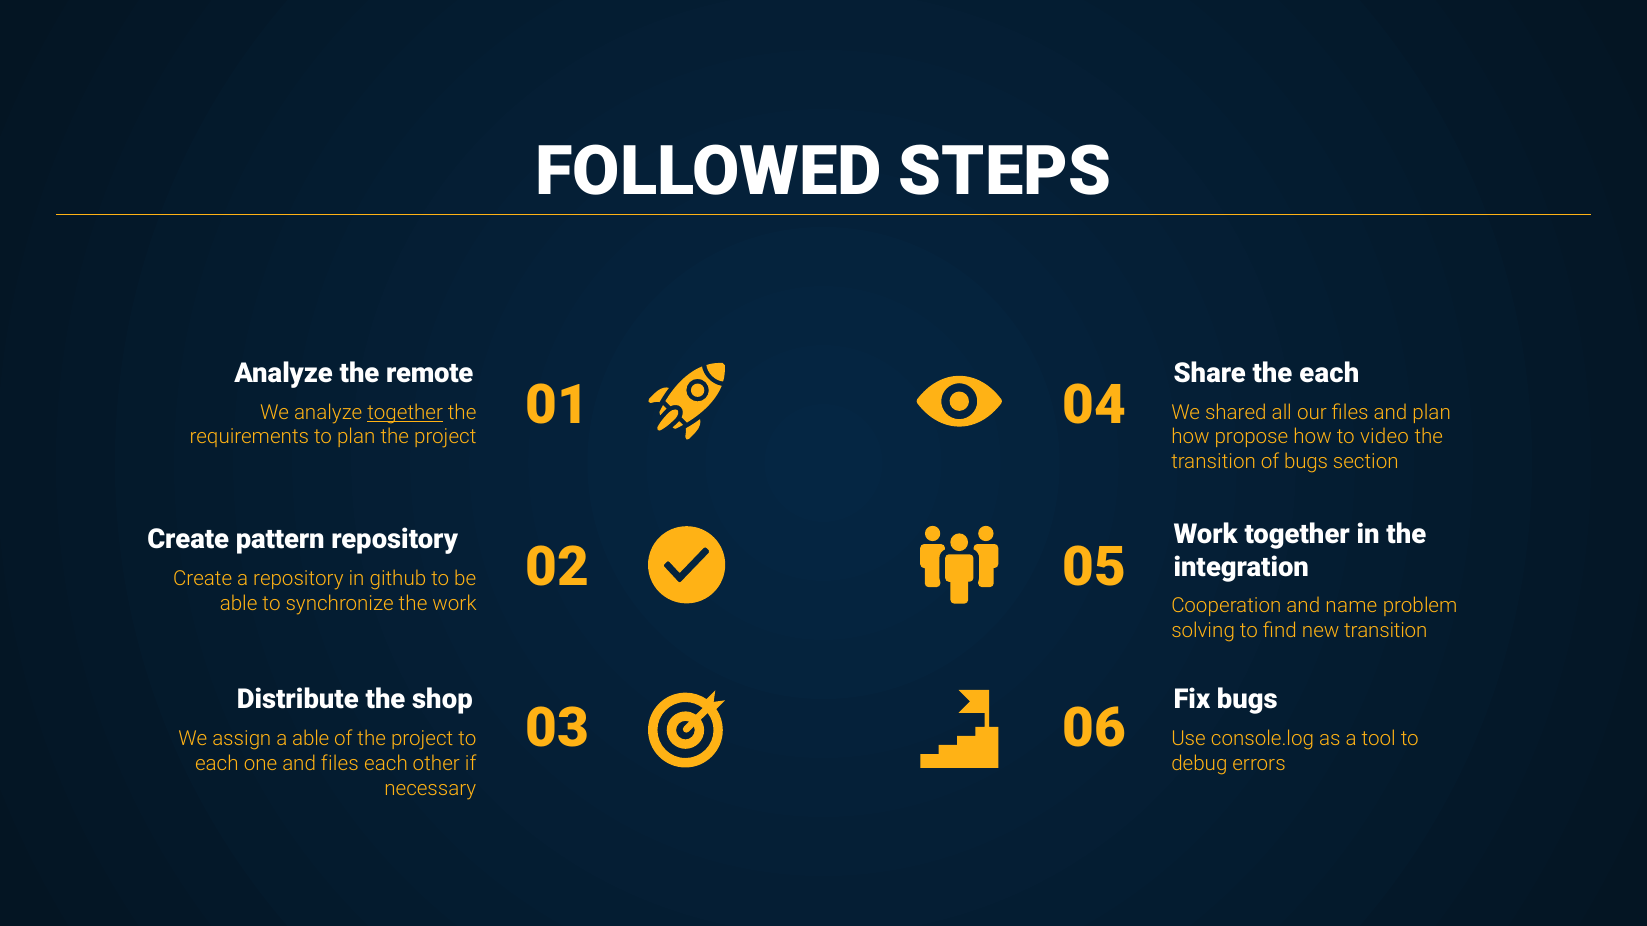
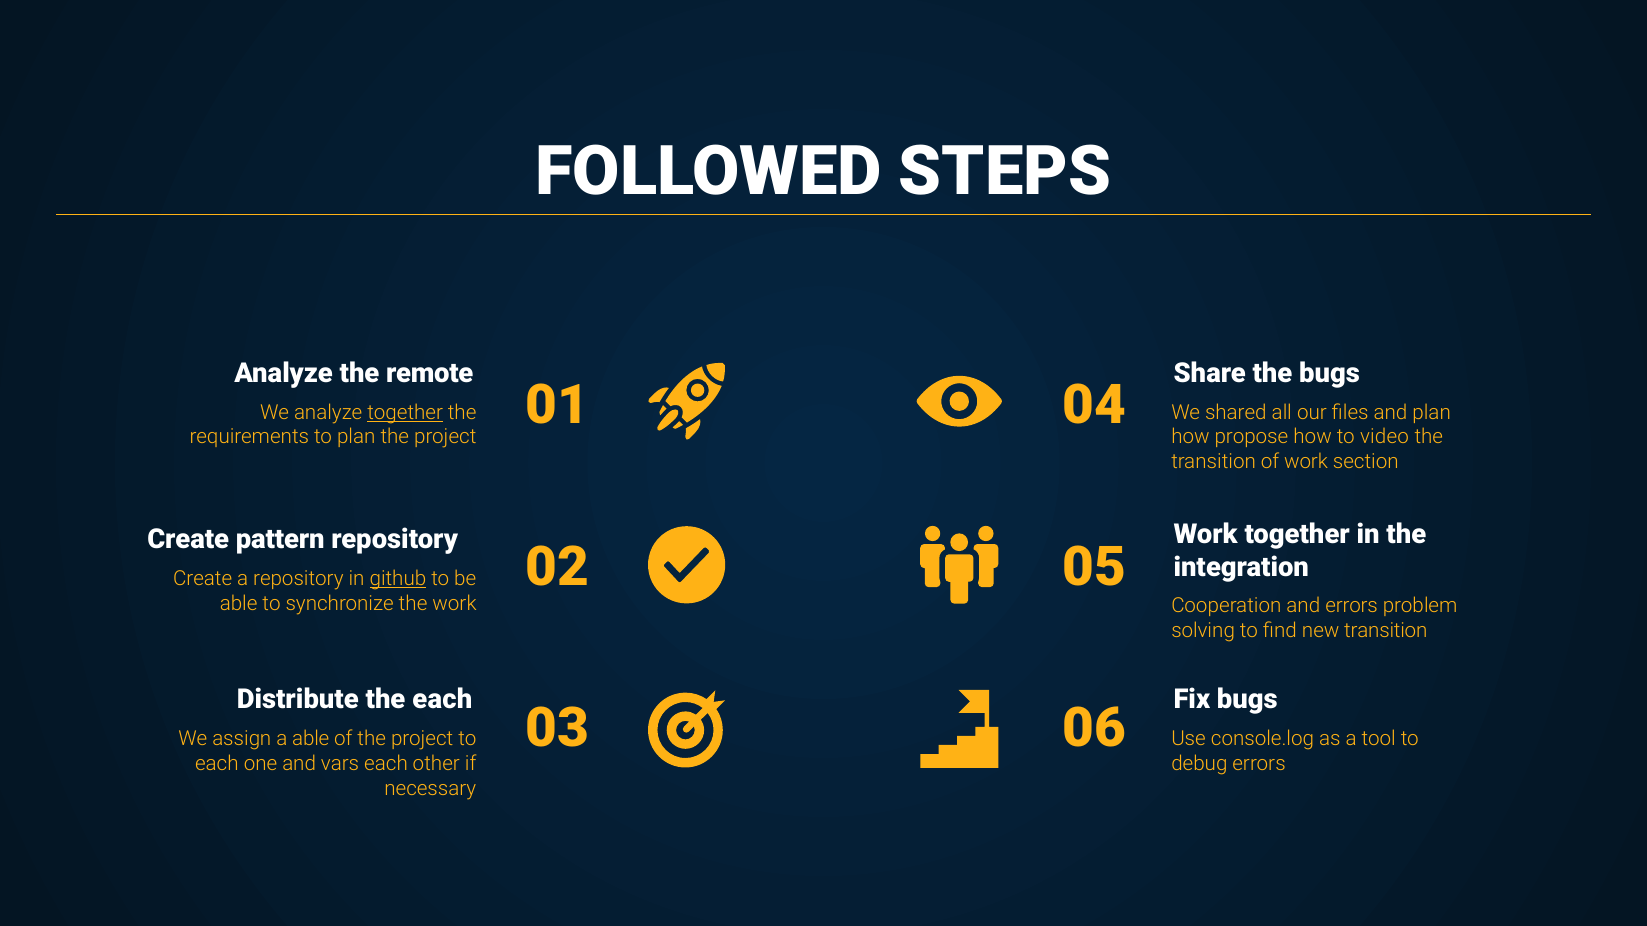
the each: each -> bugs
of bugs: bugs -> work
github underline: none -> present
and name: name -> errors
the shop: shop -> each
and files: files -> vars
